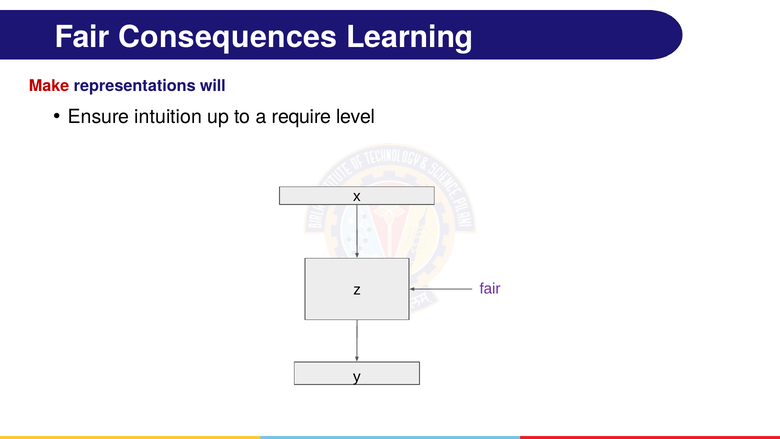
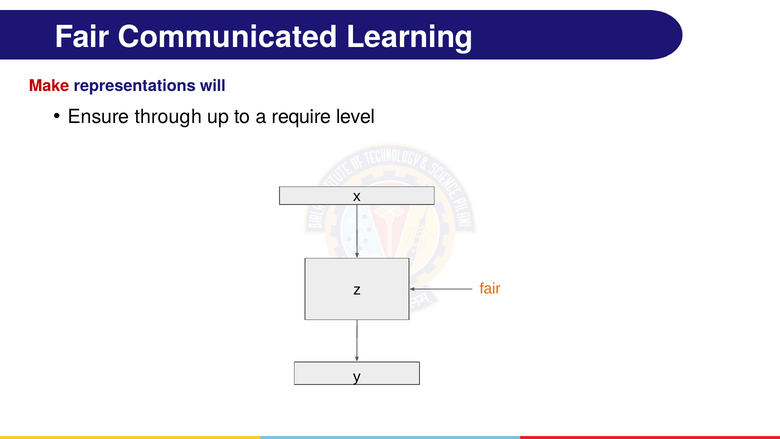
Consequences: Consequences -> Communicated
intuition: intuition -> through
fair at (490, 289) colour: purple -> orange
